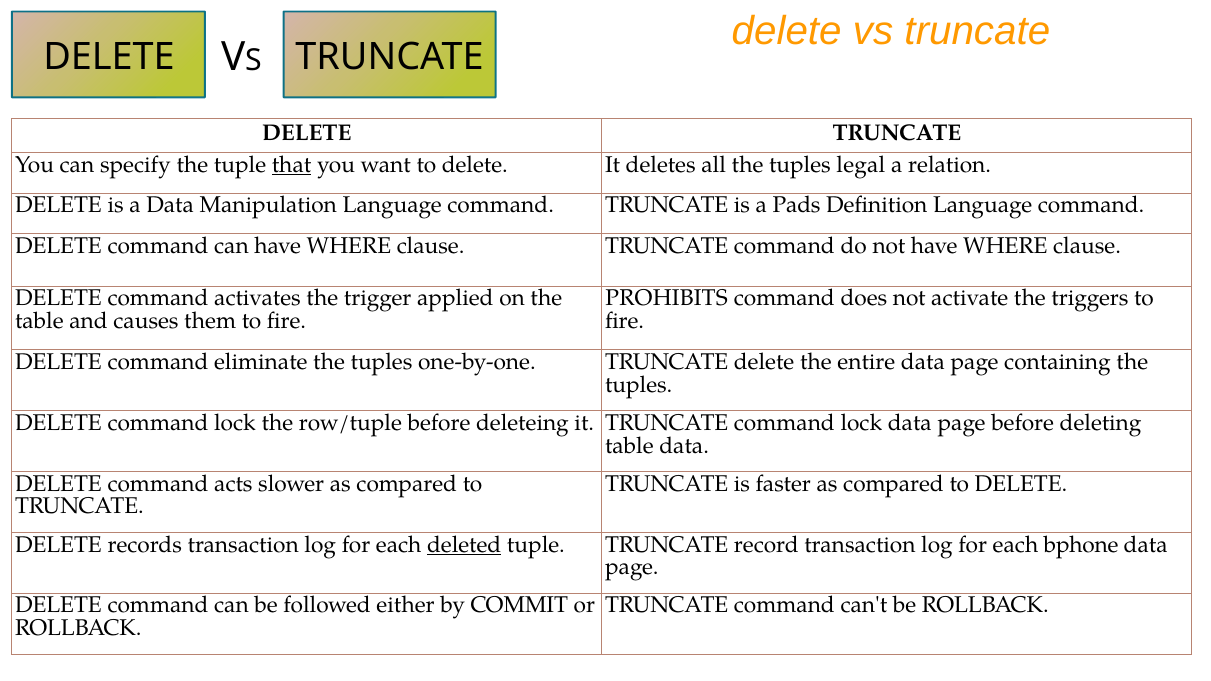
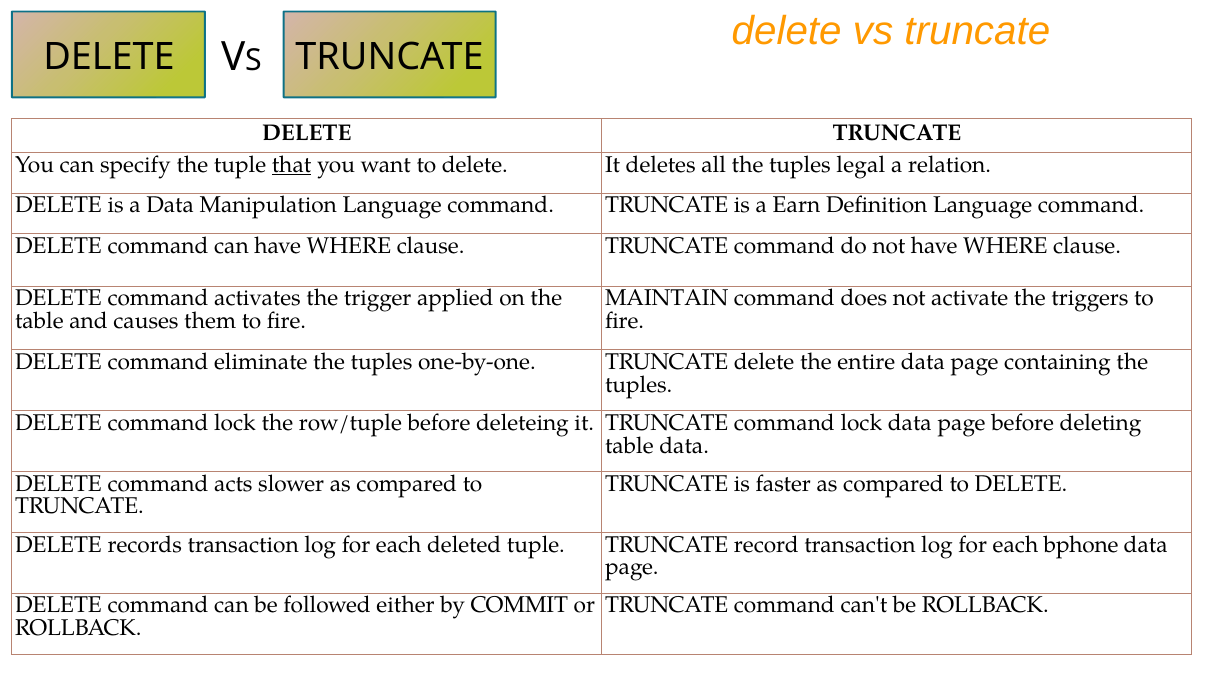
Pads: Pads -> Earn
PROHIBITS: PROHIBITS -> MAINTAIN
deleted underline: present -> none
